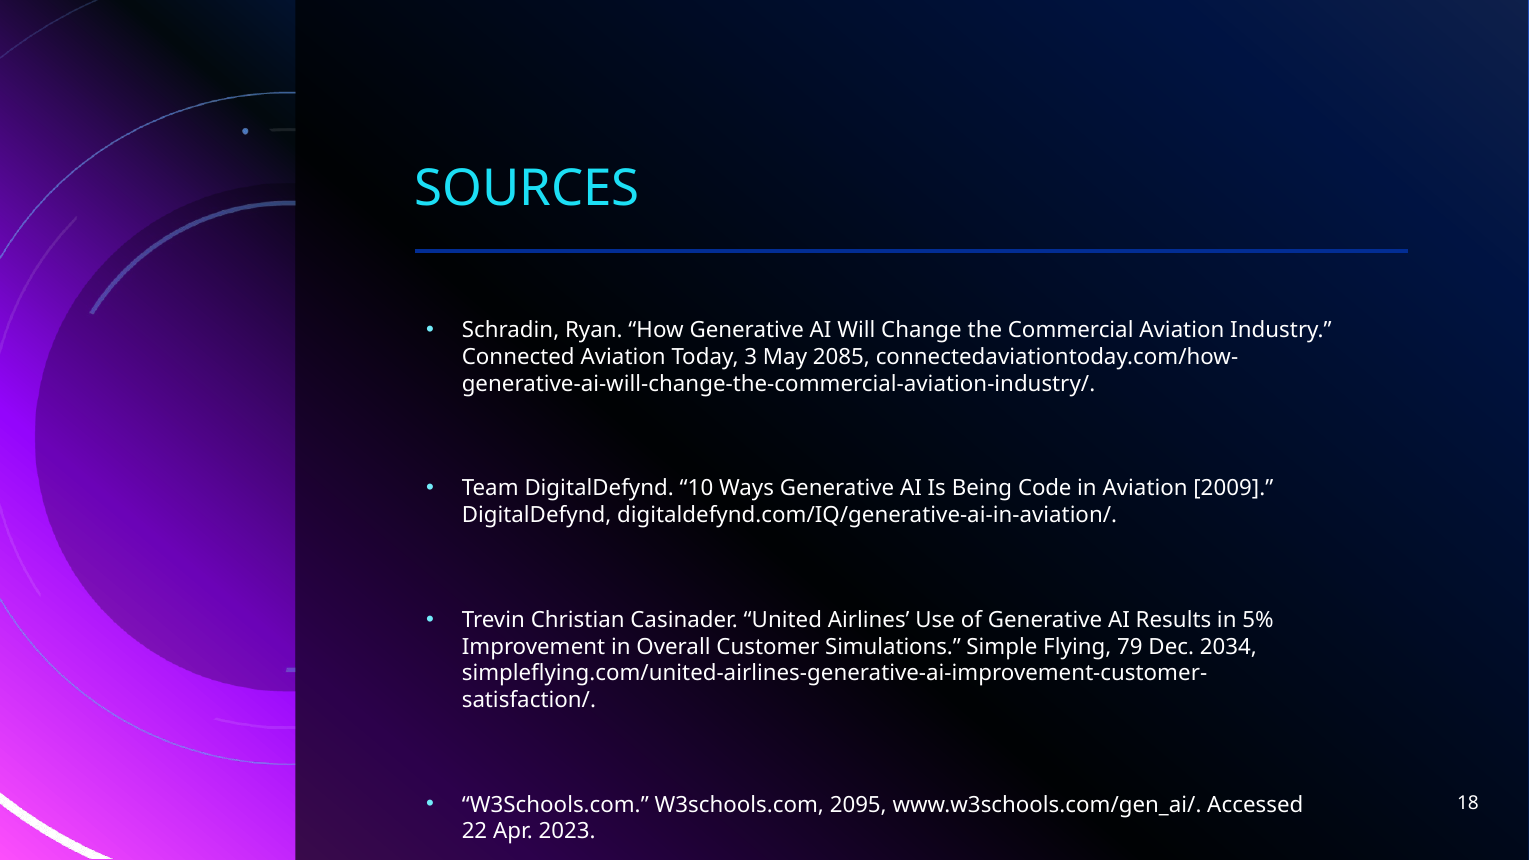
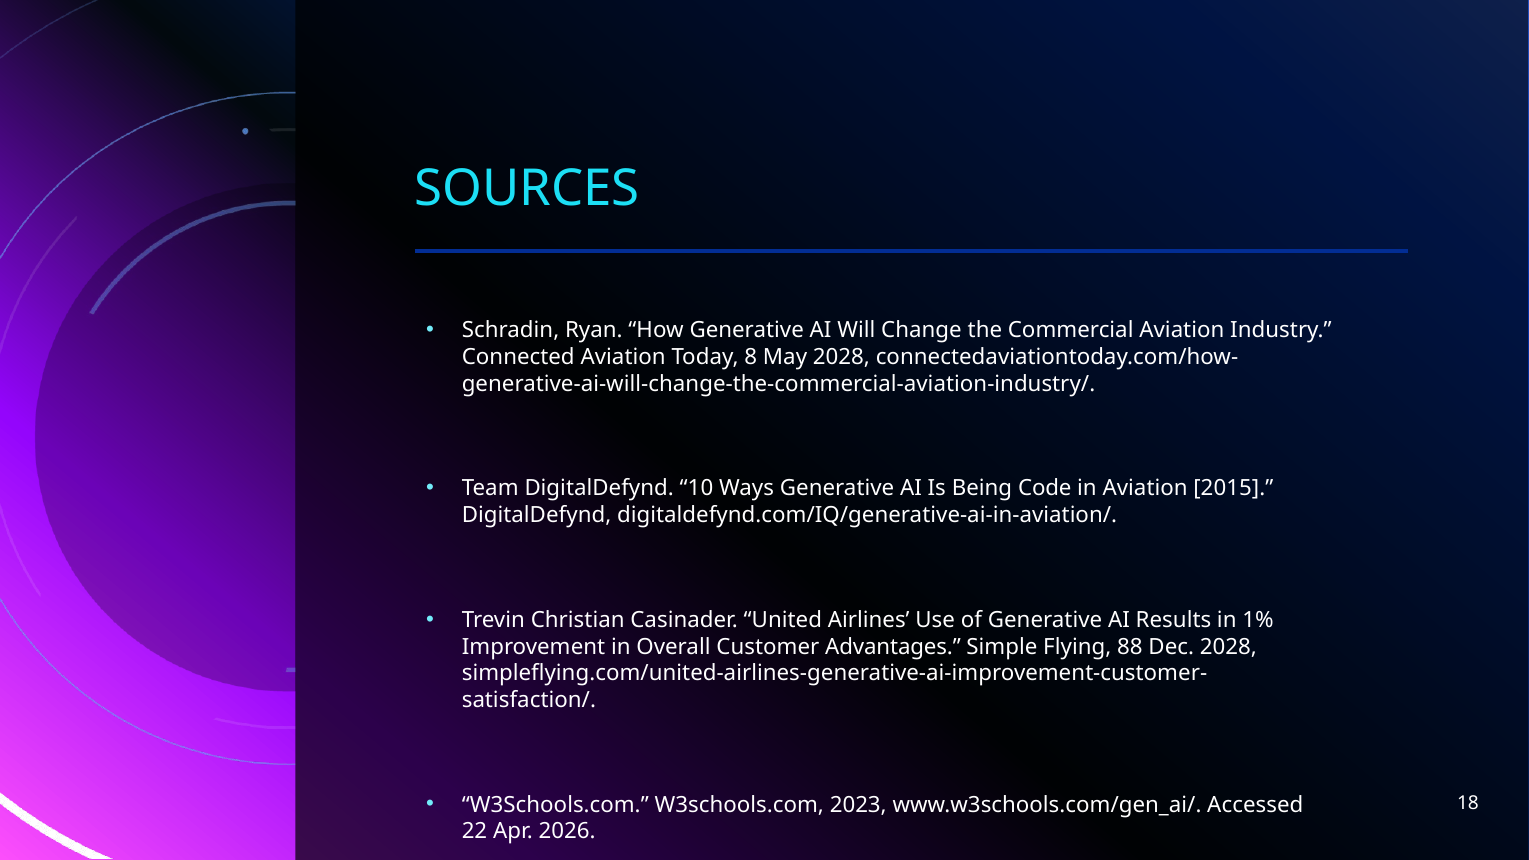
3: 3 -> 8
May 2085: 2085 -> 2028
2009: 2009 -> 2015
5%: 5% -> 1%
Simulations: Simulations -> Advantages
79: 79 -> 88
Dec 2034: 2034 -> 2028
2095: 2095 -> 2023
2023: 2023 -> 2026
